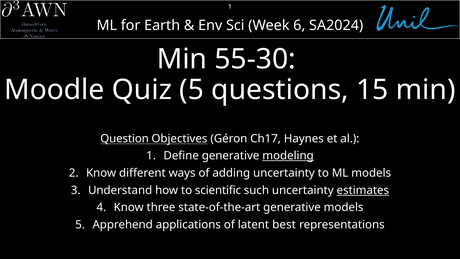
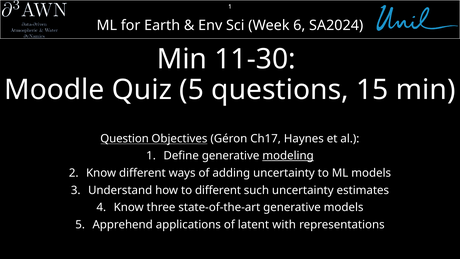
55-30: 55-30 -> 11-30
to scientific: scientific -> different
estimates underline: present -> none
best: best -> with
